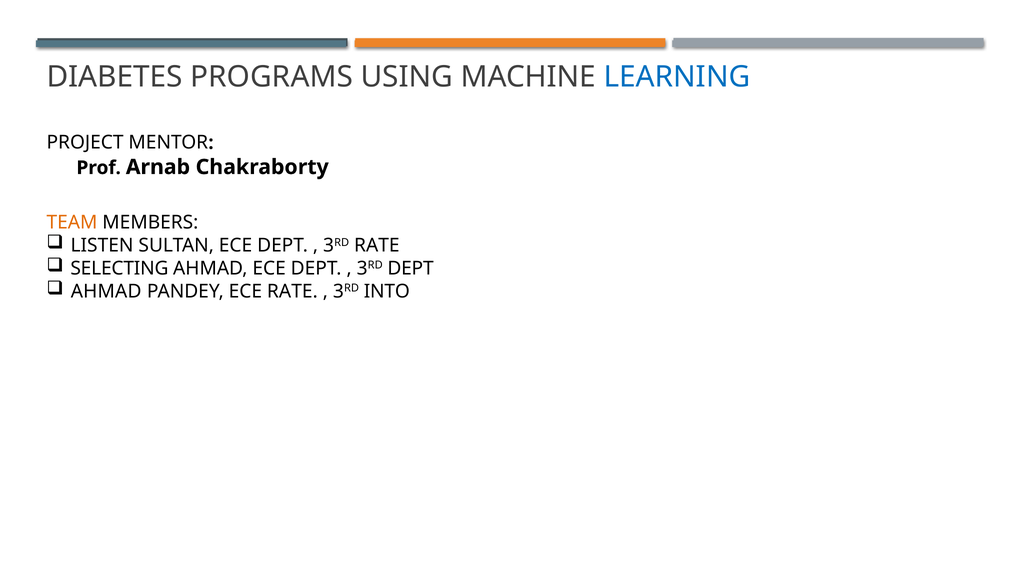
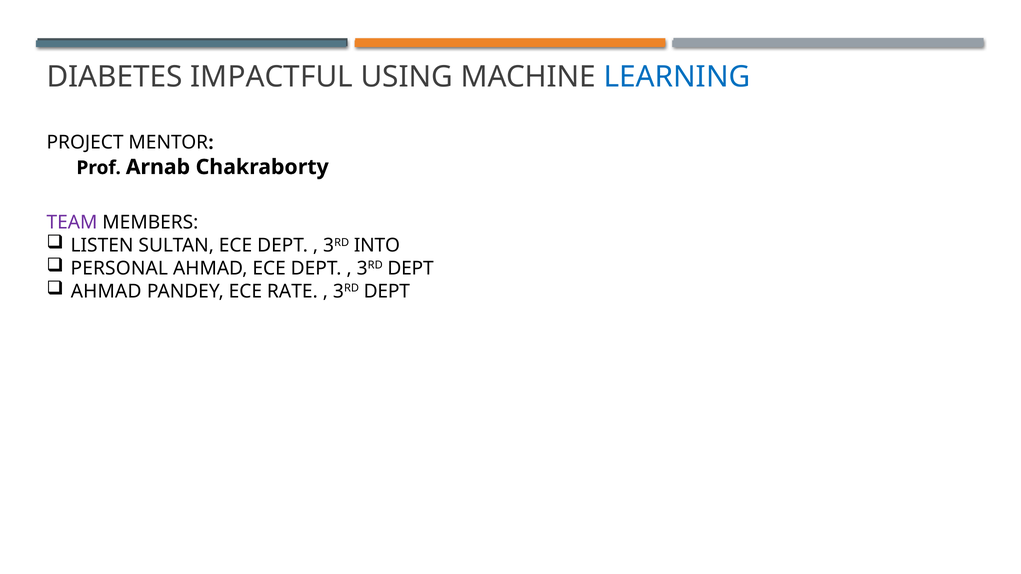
PROGRAMS: PROGRAMS -> IMPACTFUL
TEAM colour: orange -> purple
3RD RATE: RATE -> INTO
SELECTING: SELECTING -> PERSONAL
INTO at (387, 292): INTO -> DEPT
